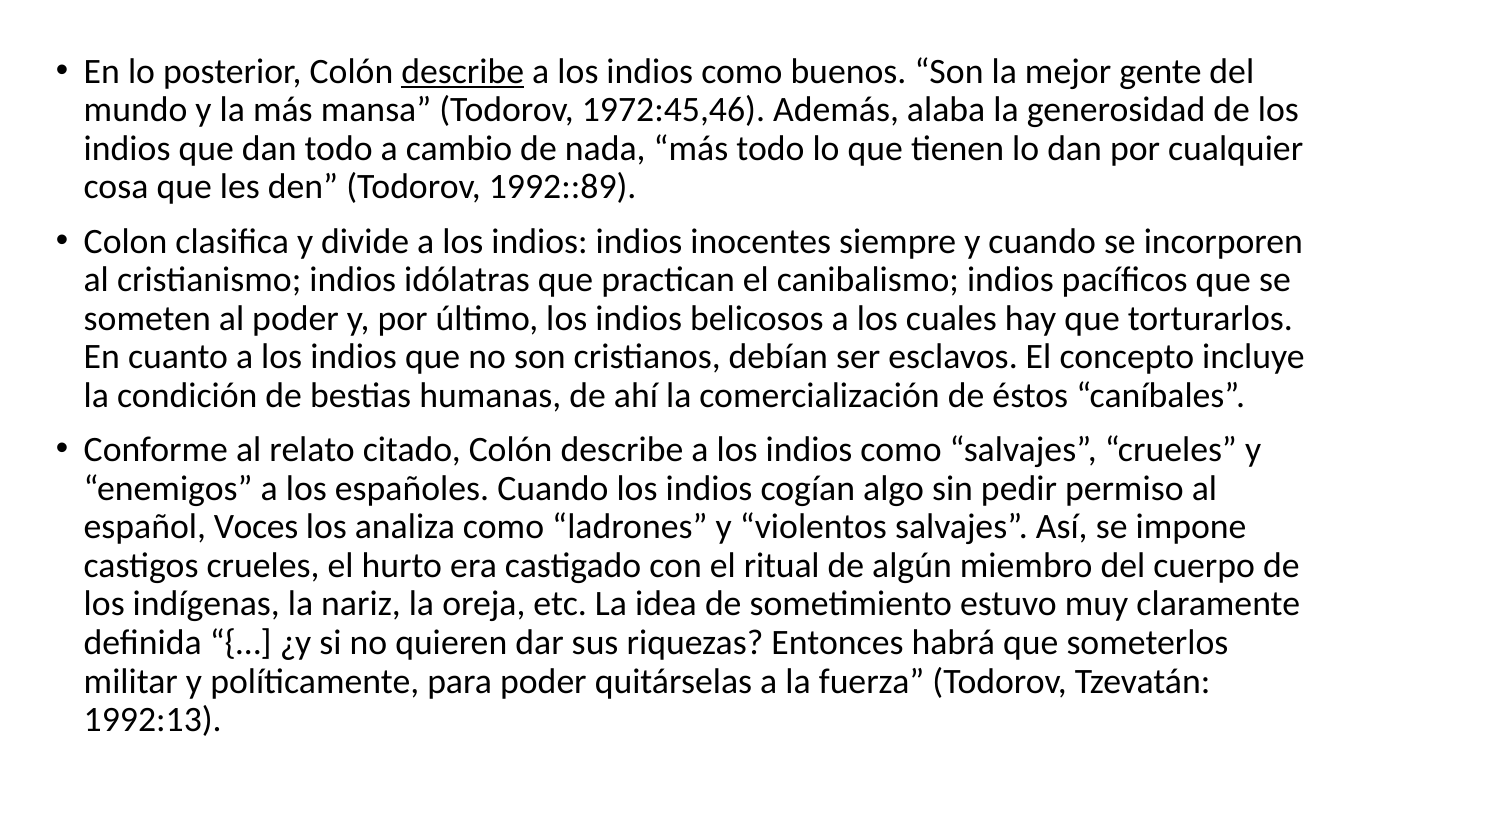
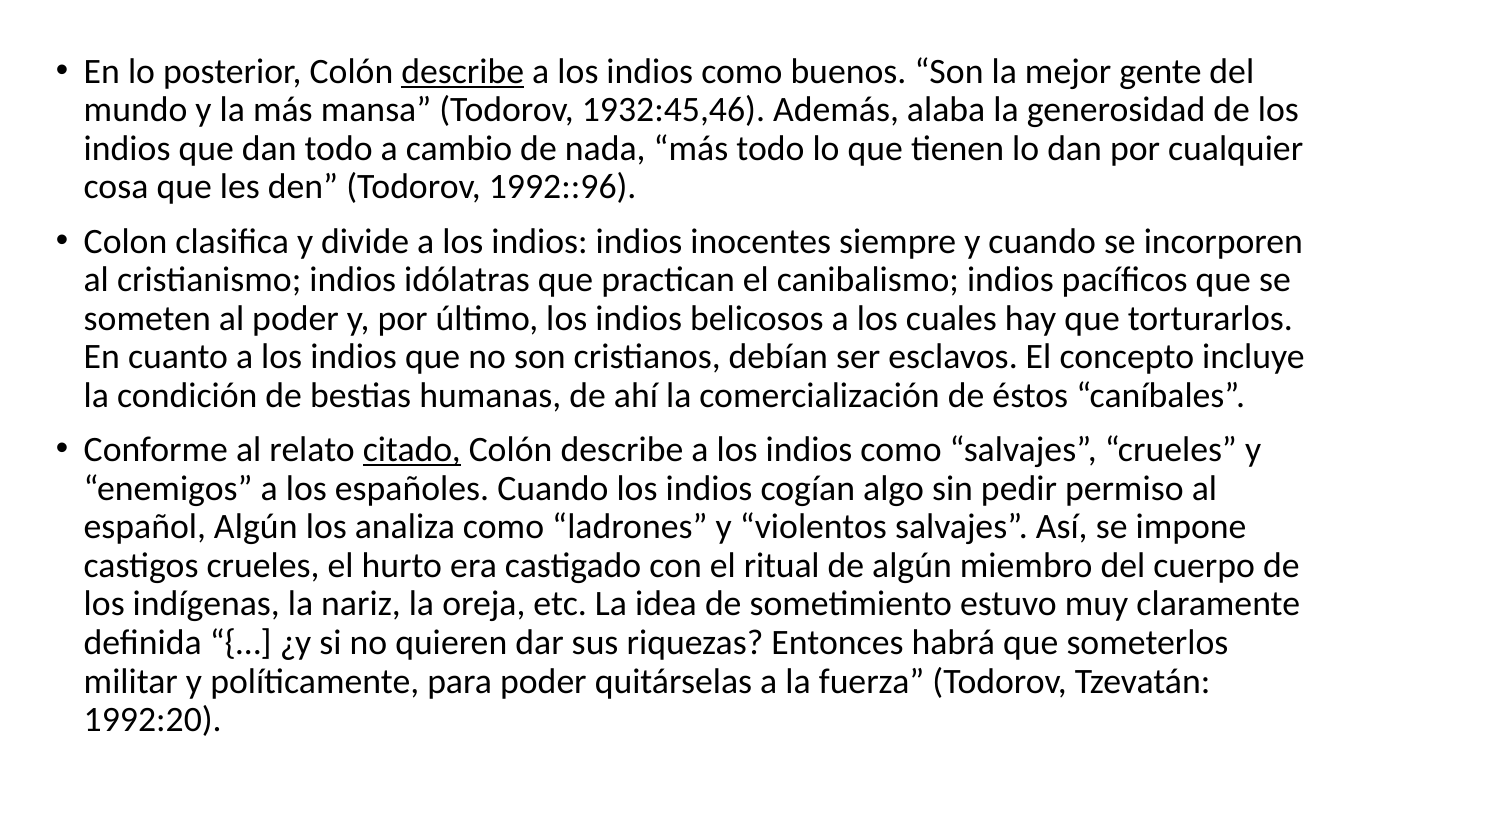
1972:45,46: 1972:45,46 -> 1932:45,46
1992::89: 1992::89 -> 1992::96
citado underline: none -> present
español Voces: Voces -> Algún
1992:13: 1992:13 -> 1992:20
